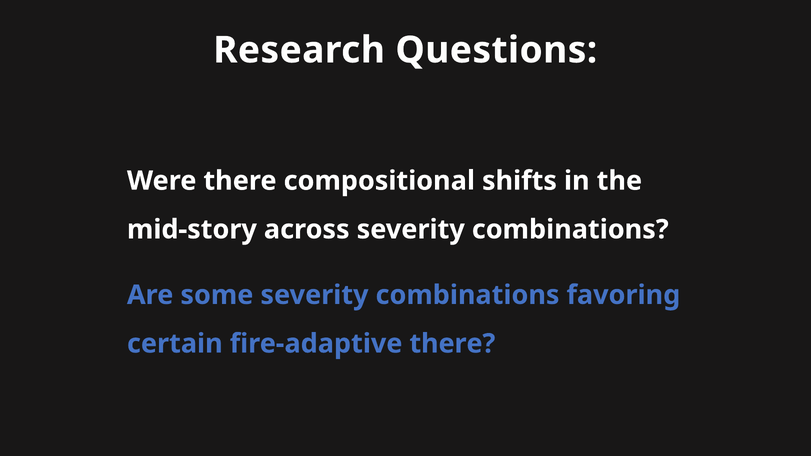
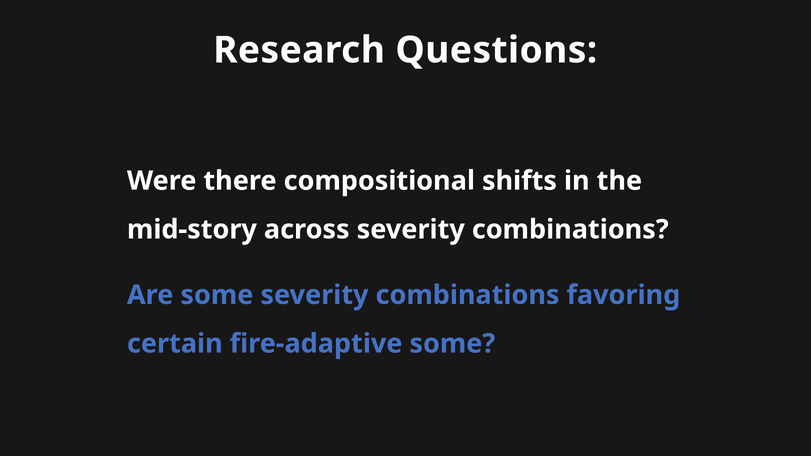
fire-adaptive there: there -> some
